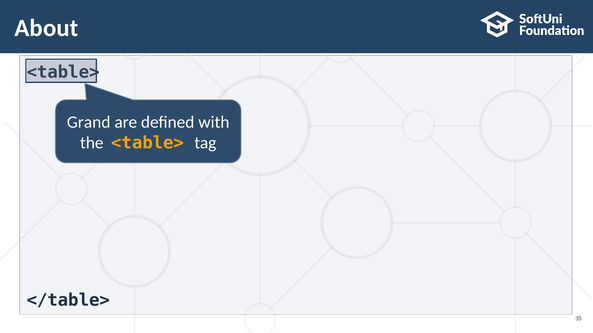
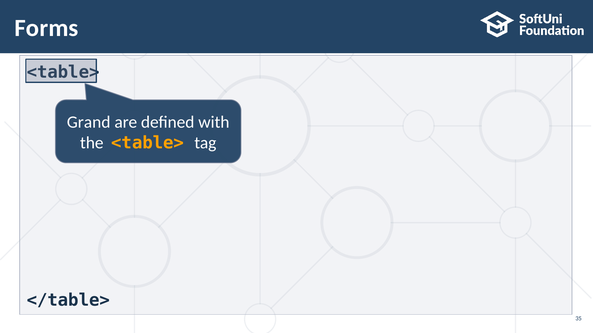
About: About -> Forms
